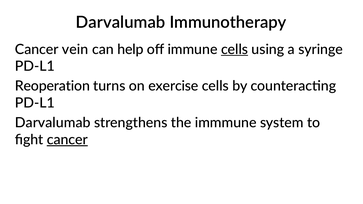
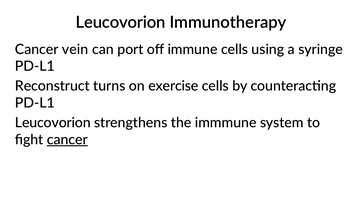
Darvalumab at (121, 22): Darvalumab -> Leucovorion
help: help -> port
cells at (234, 49) underline: present -> none
Reoperation: Reoperation -> Reconstruct
Darvalumab at (53, 123): Darvalumab -> Leucovorion
